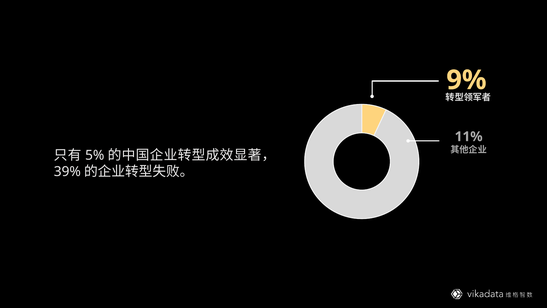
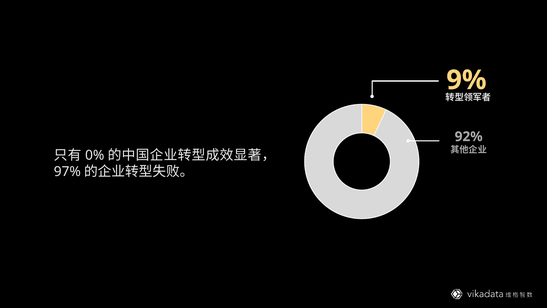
11%: 11% -> 92%
5%: 5% -> 0%
39%: 39% -> 97%
